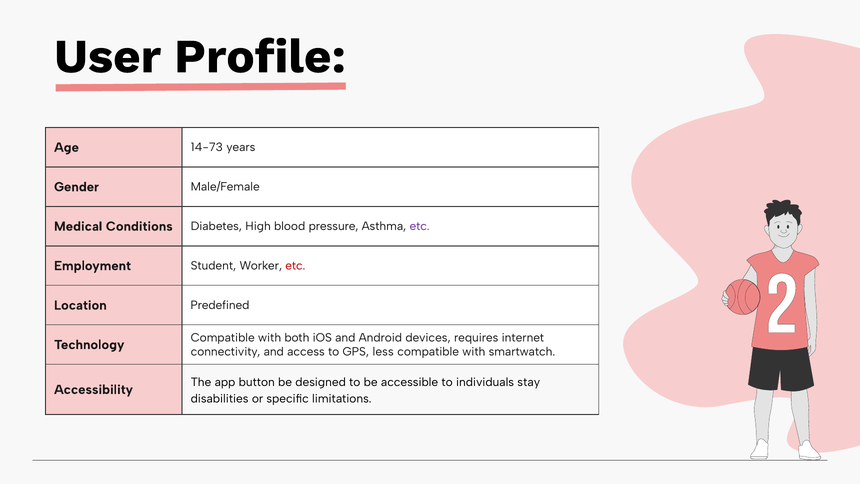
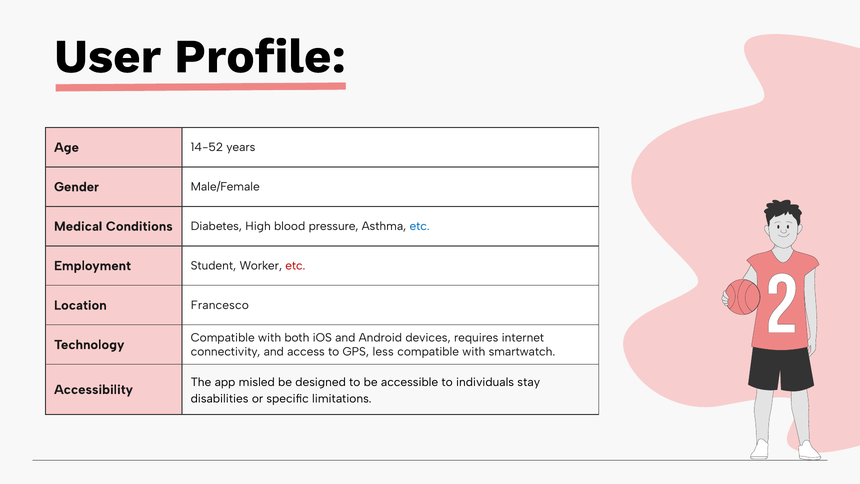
14-73: 14-73 -> 14-52
etc at (420, 226) colour: purple -> blue
Predefined: Predefined -> Francesco
button: button -> misled
